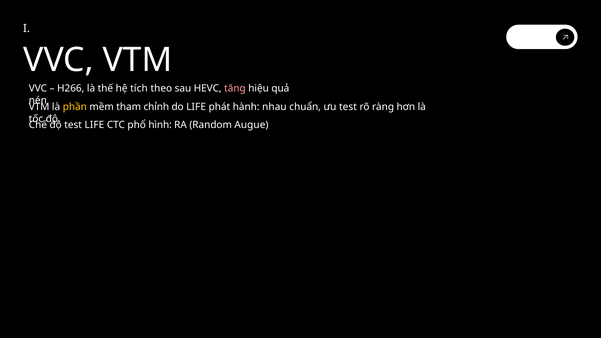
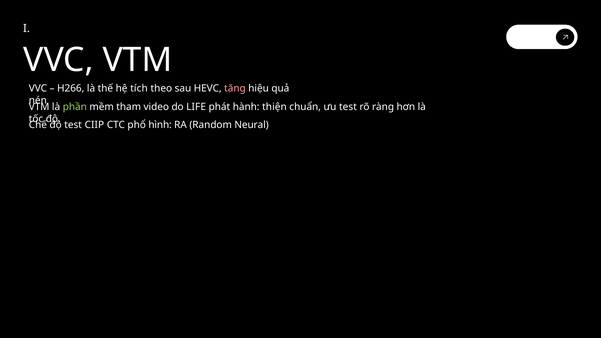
phần colour: yellow -> light green
chỉnh: chỉnh -> video
nhau: nhau -> thiện
test LIFE: LIFE -> CIIP
Augue: Augue -> Neural
